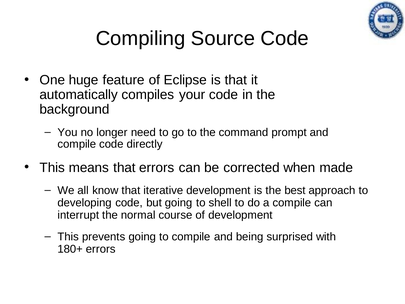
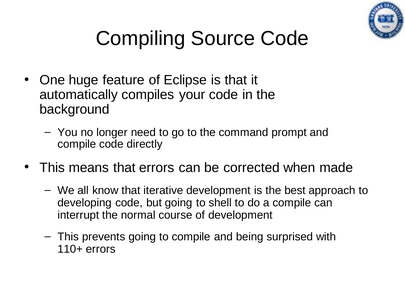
180+: 180+ -> 110+
